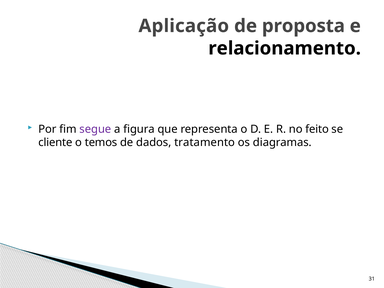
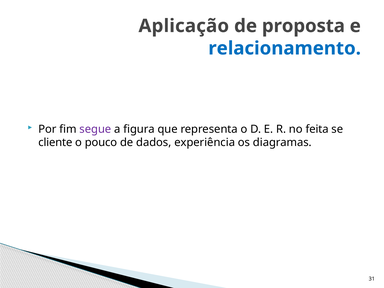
relacionamento colour: black -> blue
feito: feito -> feita
temos: temos -> pouco
tratamento: tratamento -> experiência
